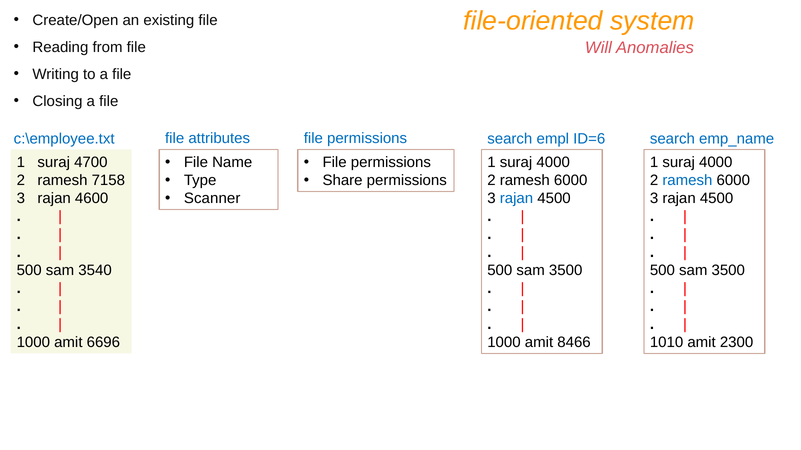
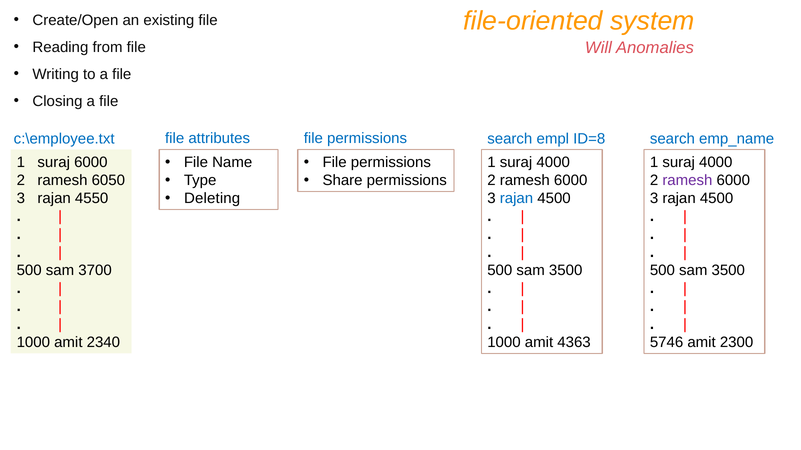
ID=6: ID=6 -> ID=8
suraj 4700: 4700 -> 6000
7158: 7158 -> 6050
ramesh at (687, 181) colour: blue -> purple
Scanner: Scanner -> Deleting
4600: 4600 -> 4550
3540: 3540 -> 3700
6696: 6696 -> 2340
8466: 8466 -> 4363
1010: 1010 -> 5746
